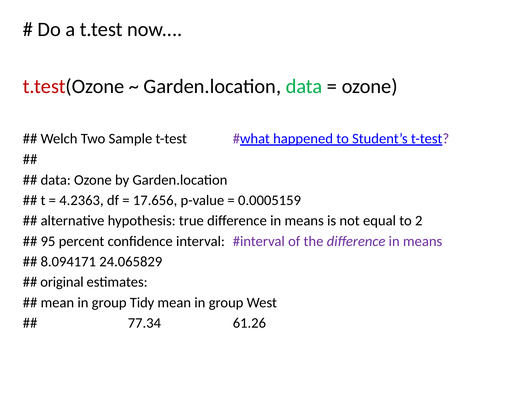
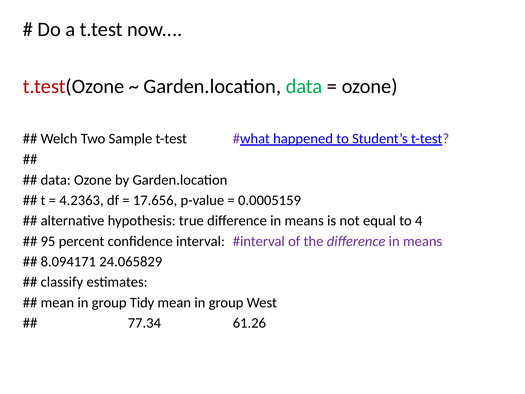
2: 2 -> 4
original: original -> classify
